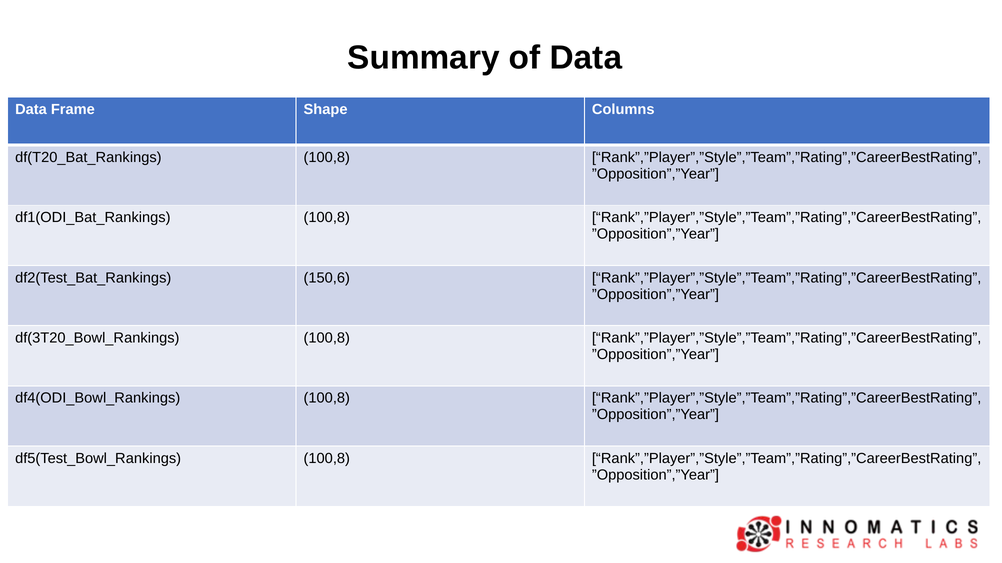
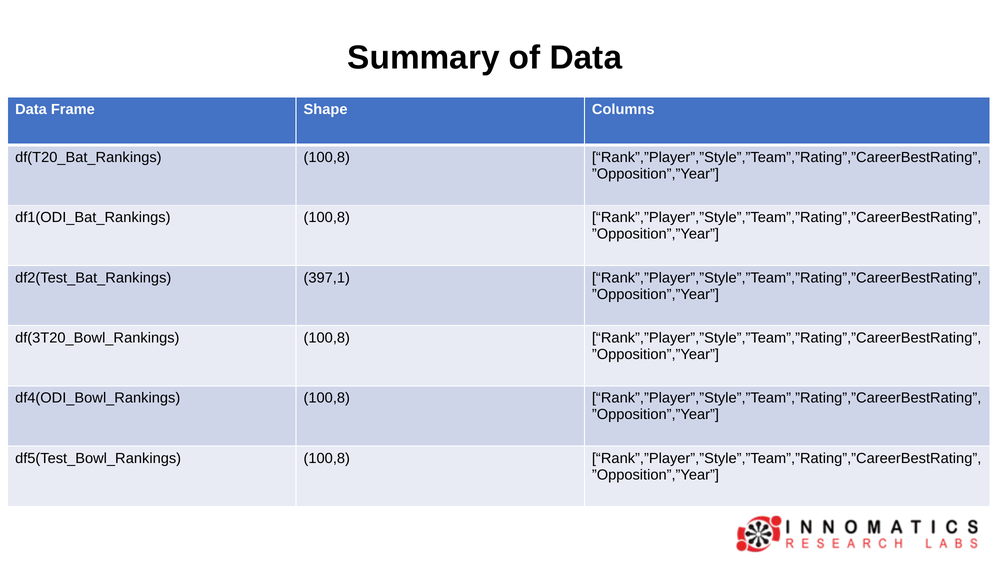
150,6: 150,6 -> 397,1
